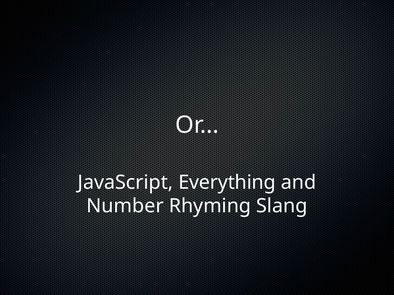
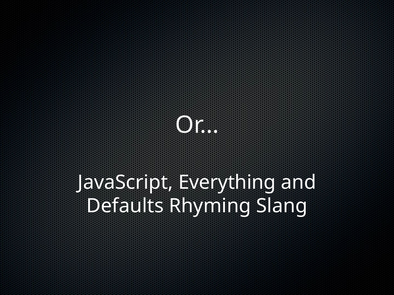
Number: Number -> Defaults
